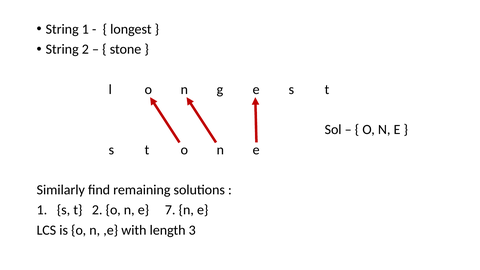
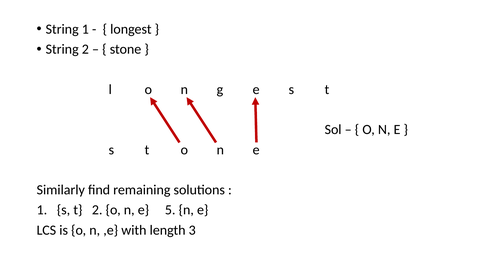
7: 7 -> 5
